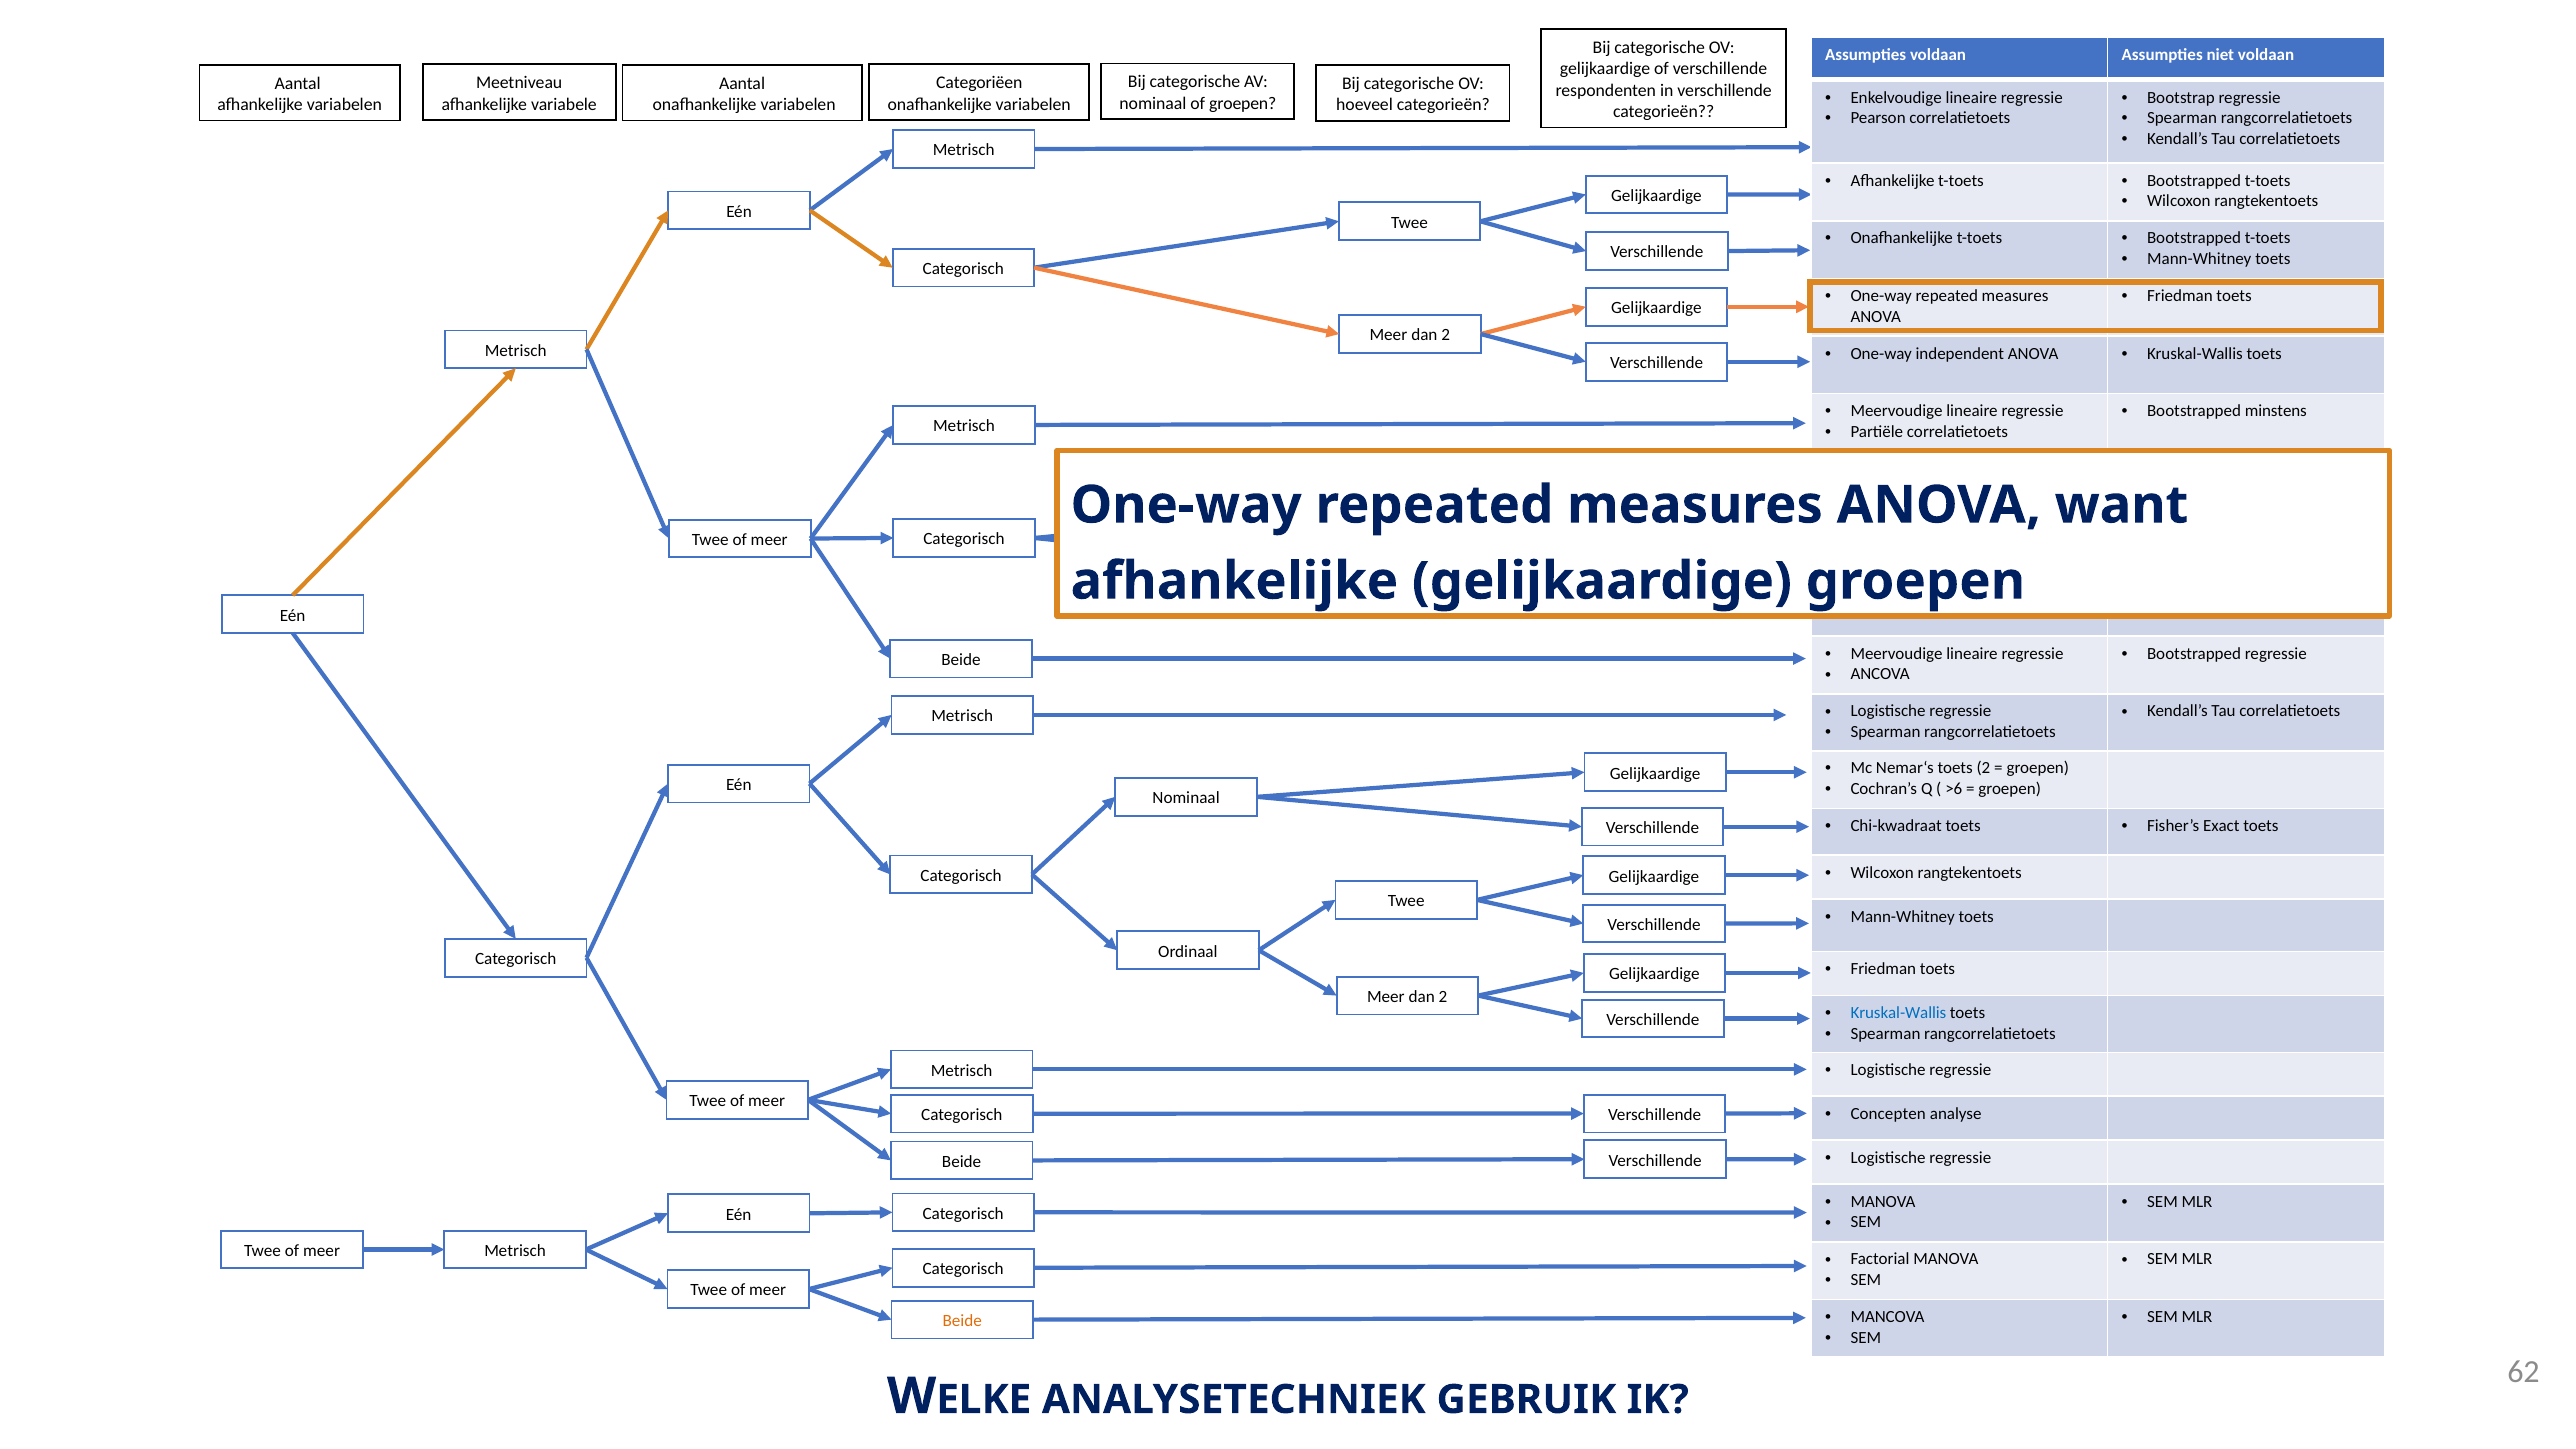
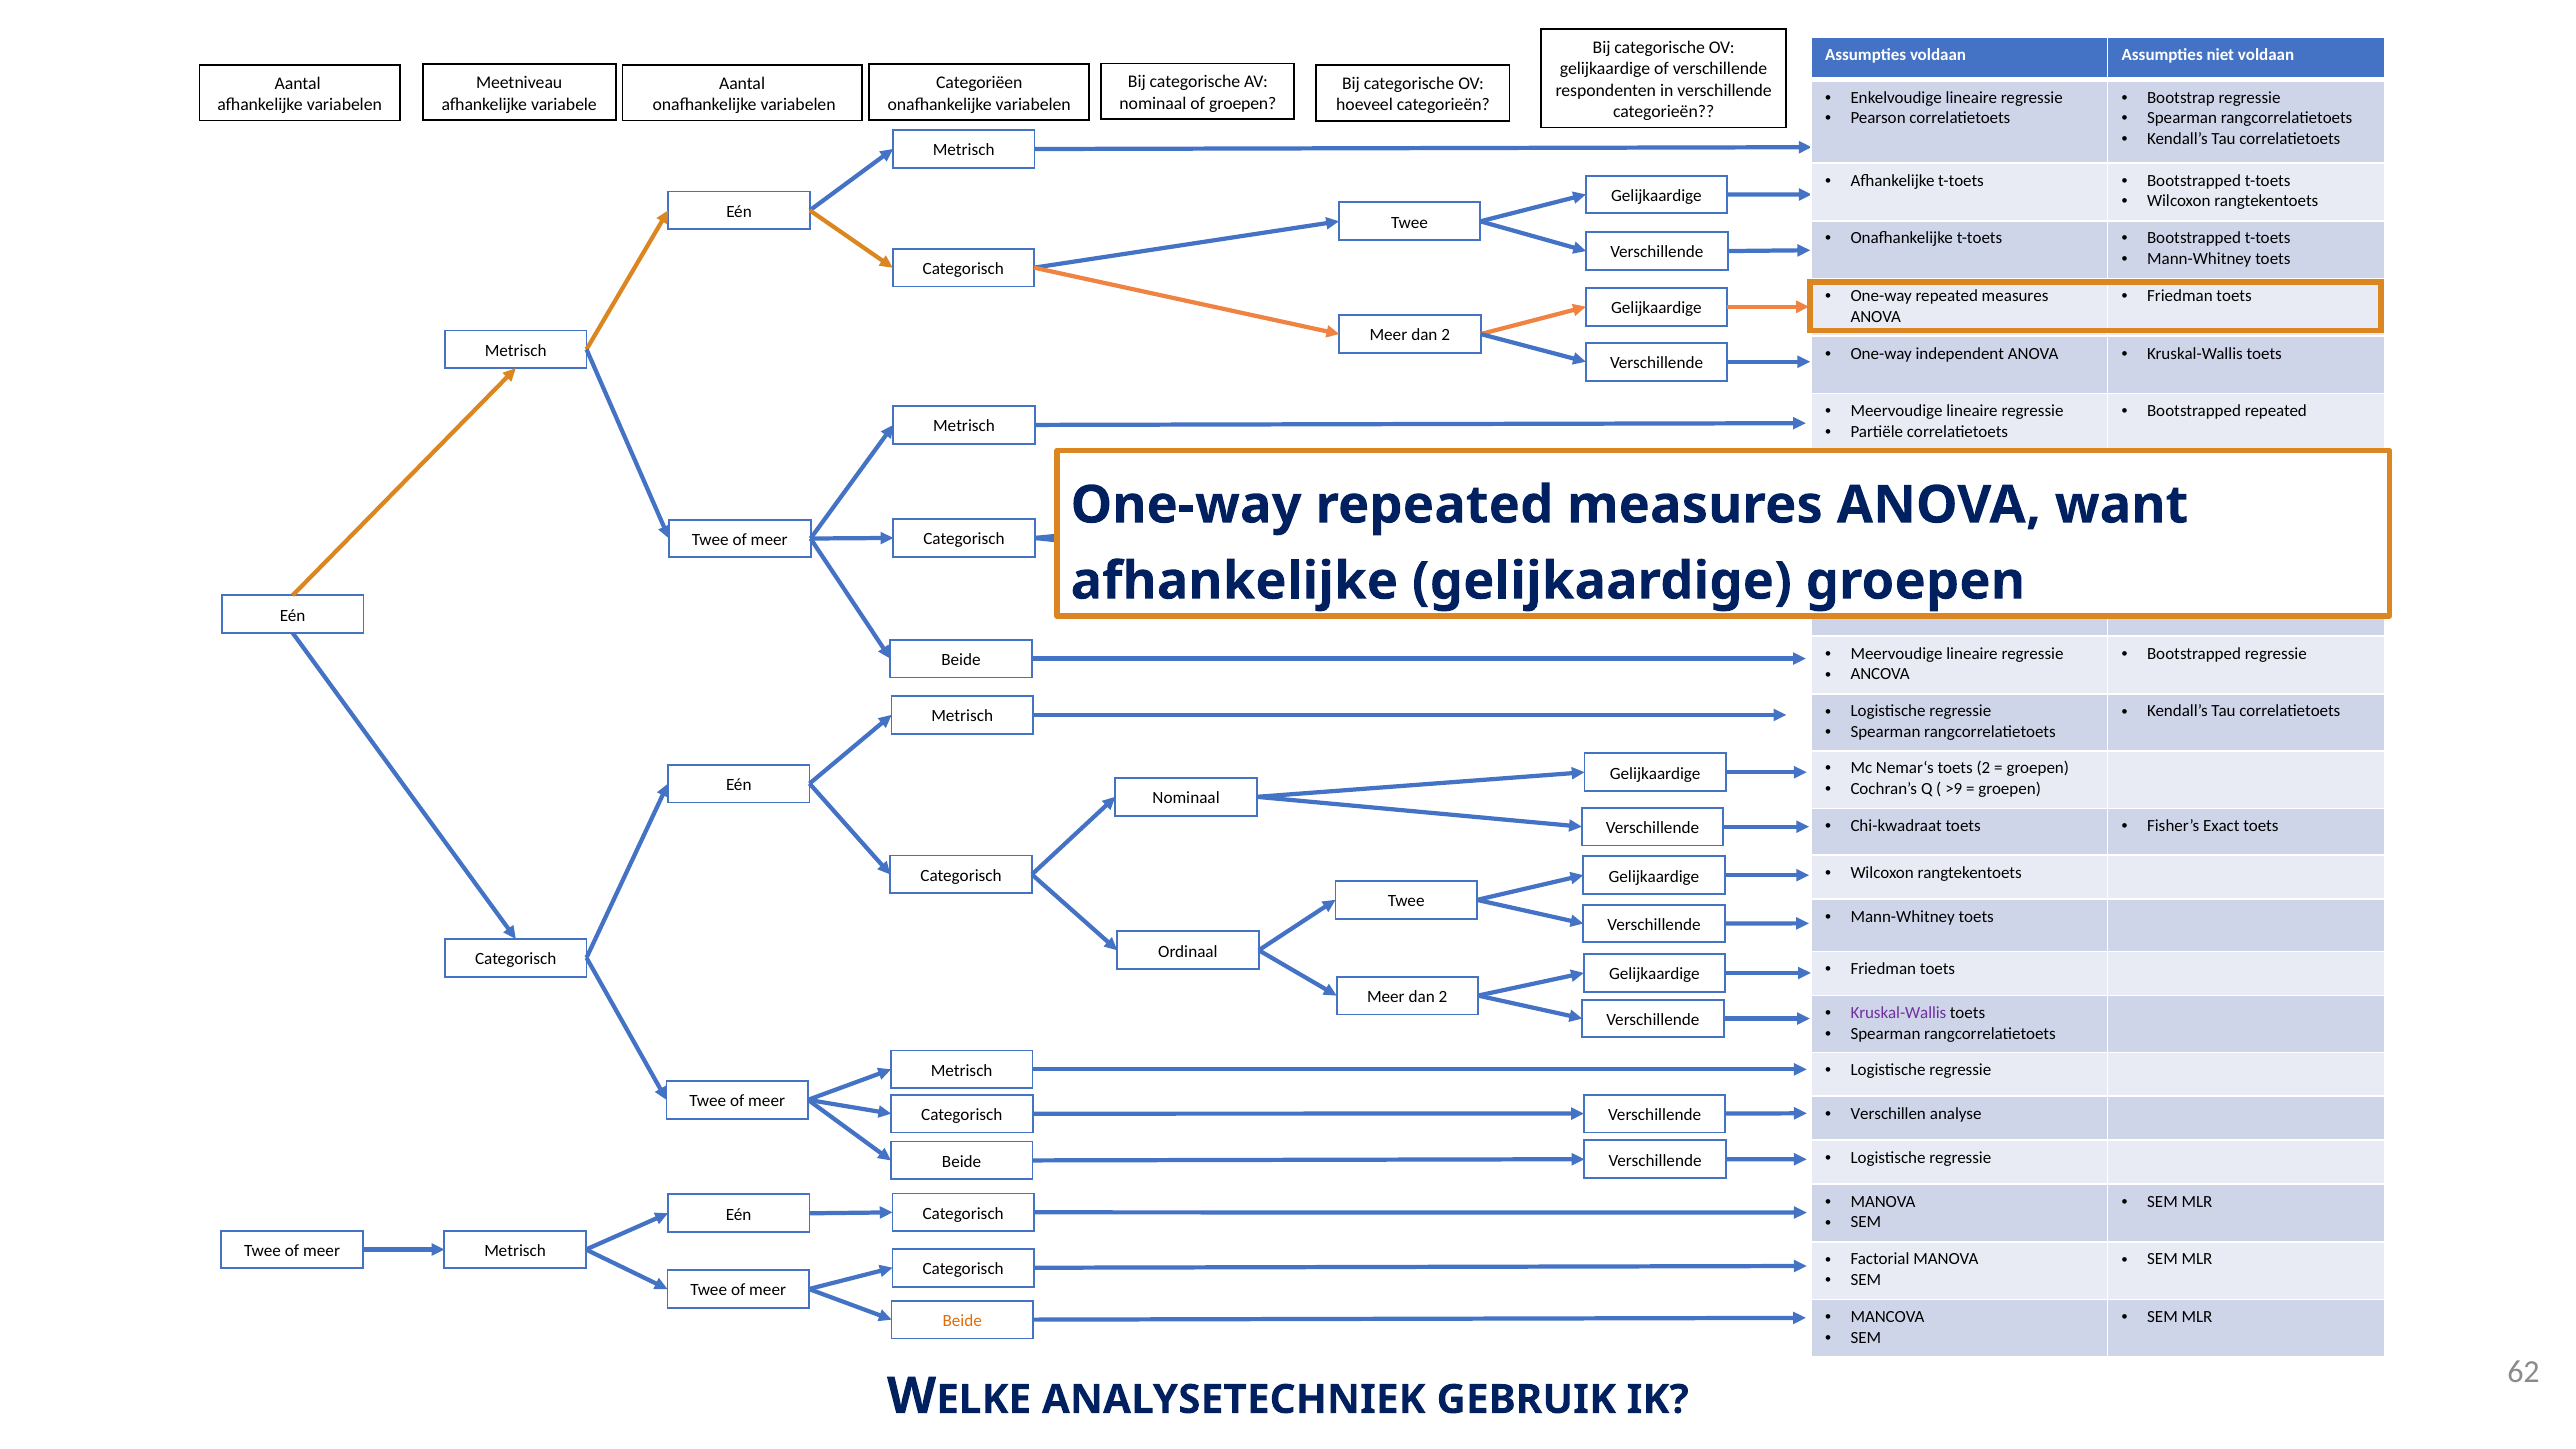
Bootstrapped minstens: minstens -> repeated
>6: >6 -> >9
Kruskal-Wallis at (1898, 1013) colour: blue -> purple
Concepten: Concepten -> Verschillen
